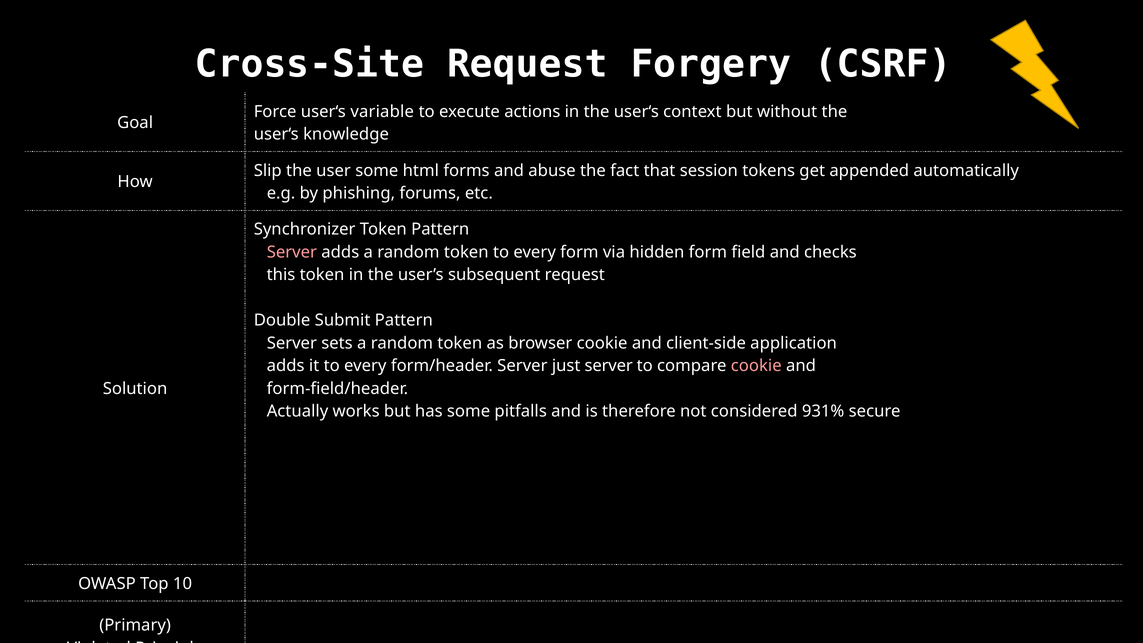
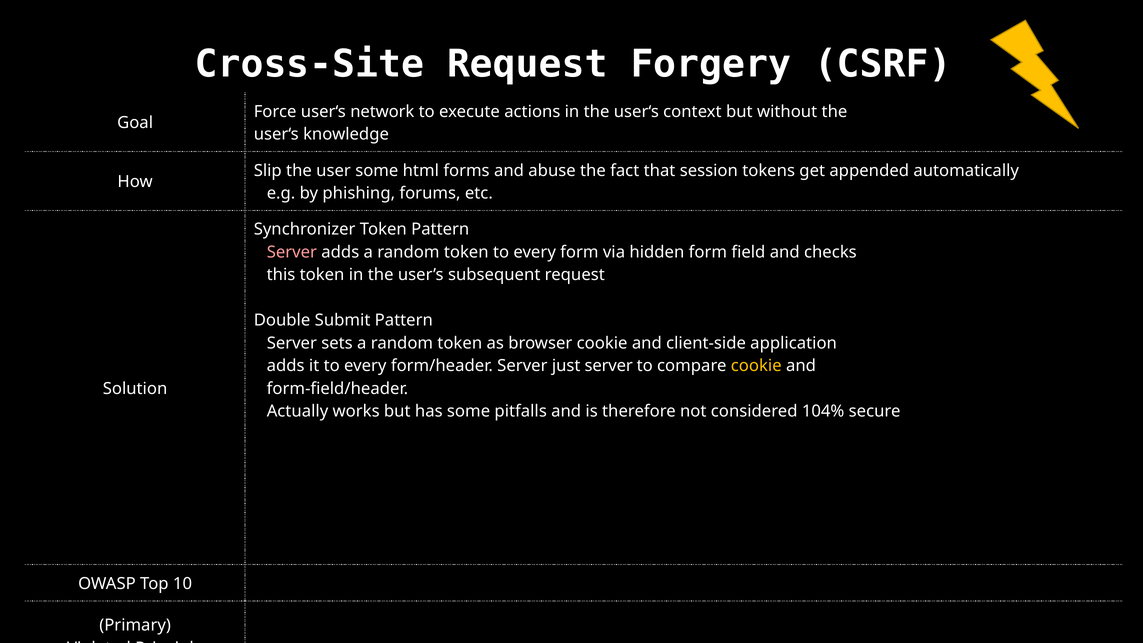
variable: variable -> network
cookie at (756, 366) colour: pink -> yellow
931%: 931% -> 104%
